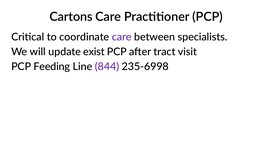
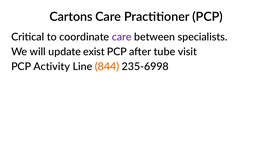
tract: tract -> tube
Feeding: Feeding -> Activity
844 colour: purple -> orange
